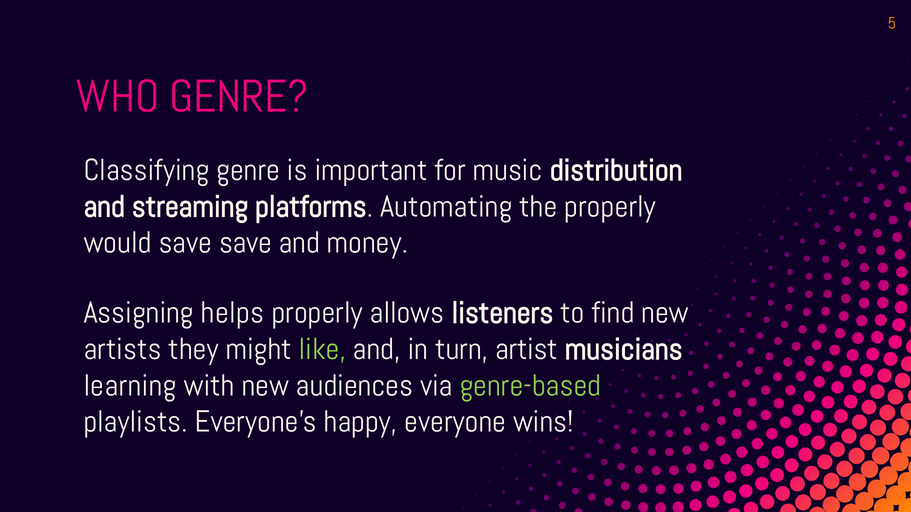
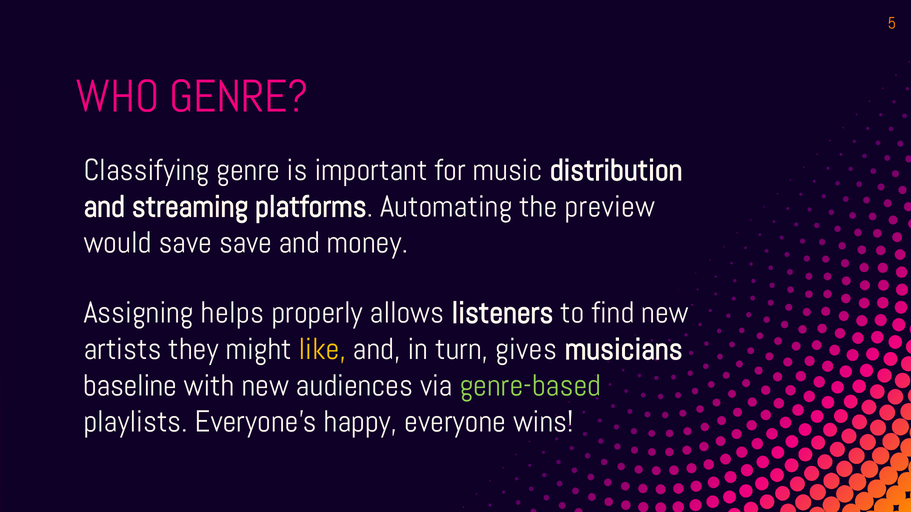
the properly: properly -> preview
like colour: light green -> yellow
artist: artist -> gives
learning: learning -> baseline
